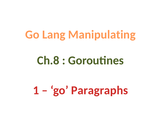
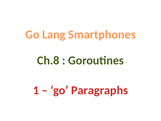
Manipulating: Manipulating -> Smartphones
